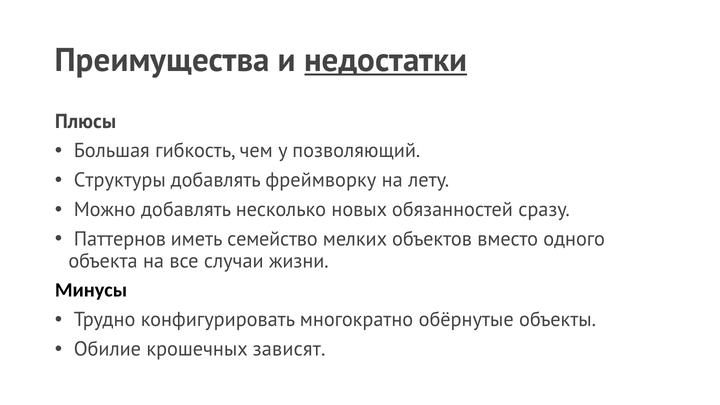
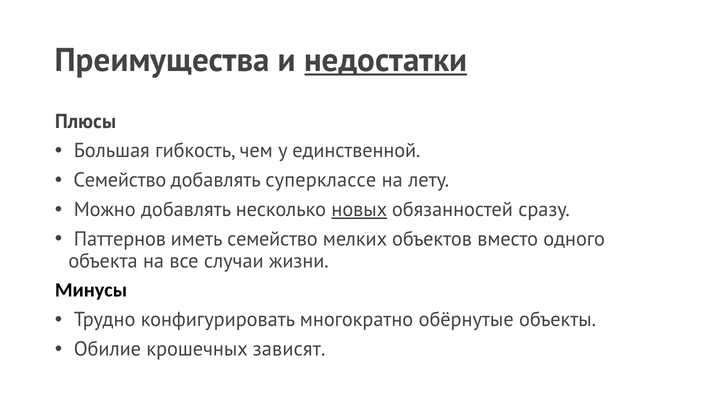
позволяющий: позволяющий -> единственной
Структуры at (120, 180): Структуры -> Семейство
фреймворку: фреймворку -> суперклассе
новых underline: none -> present
